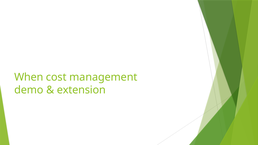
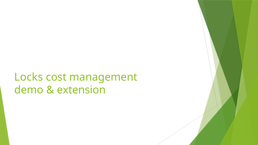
When: When -> Locks
